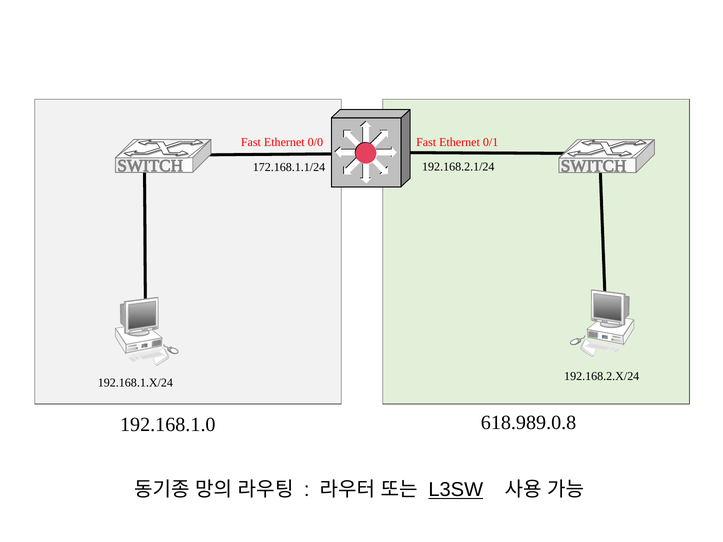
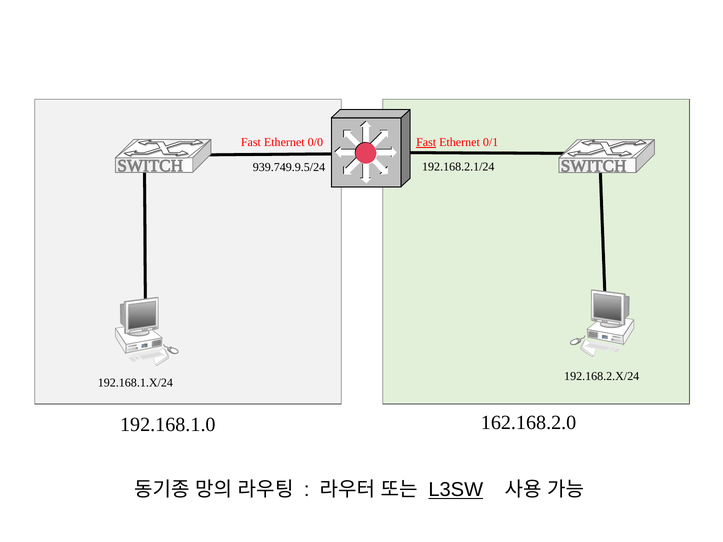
Fast at (426, 142) underline: none -> present
172.168.1.1/24: 172.168.1.1/24 -> 939.749.9.5/24
618.989.0.8: 618.989.0.8 -> 162.168.2.0
